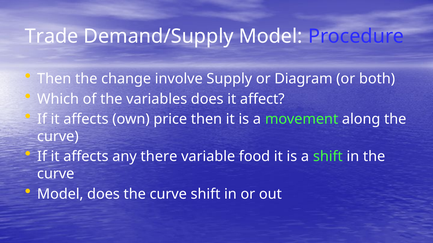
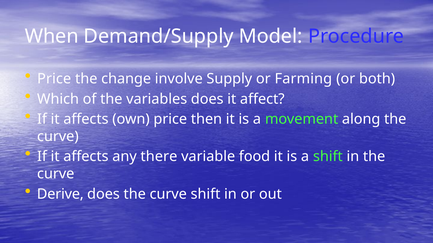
Trade: Trade -> When
Then at (54, 79): Then -> Price
Diagram: Diagram -> Farming
Model at (60, 194): Model -> Derive
